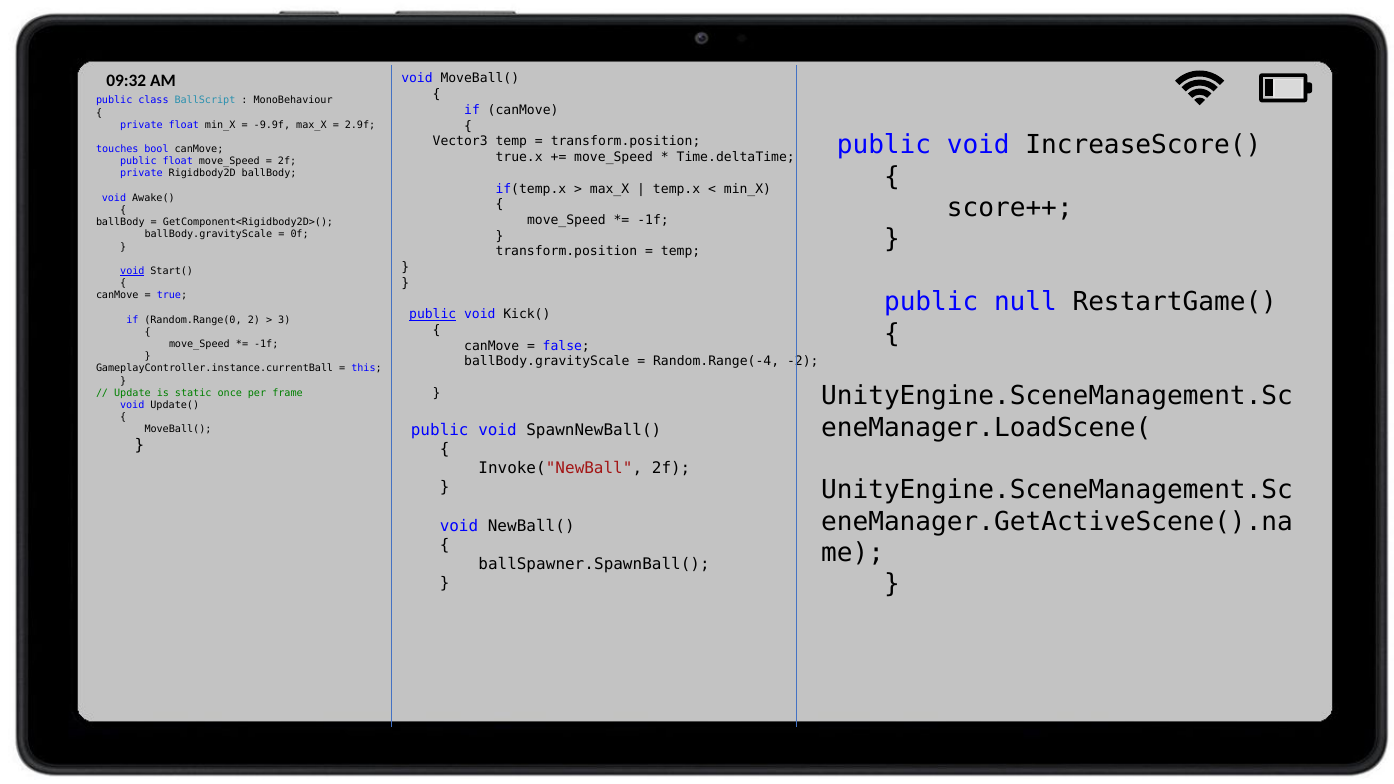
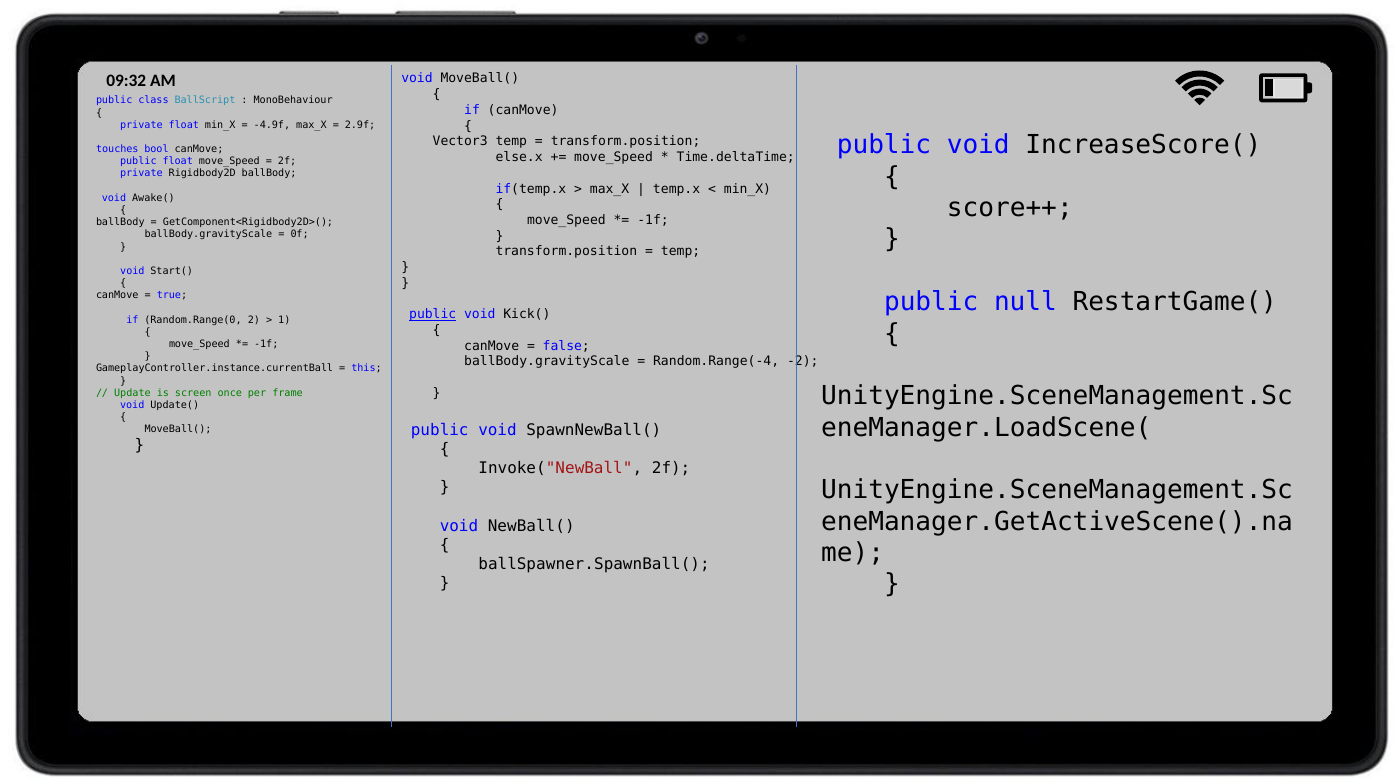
-9.9f: -9.9f -> -4.9f
true.x: true.x -> else.x
void at (132, 271) underline: present -> none
3: 3 -> 1
static: static -> screen
